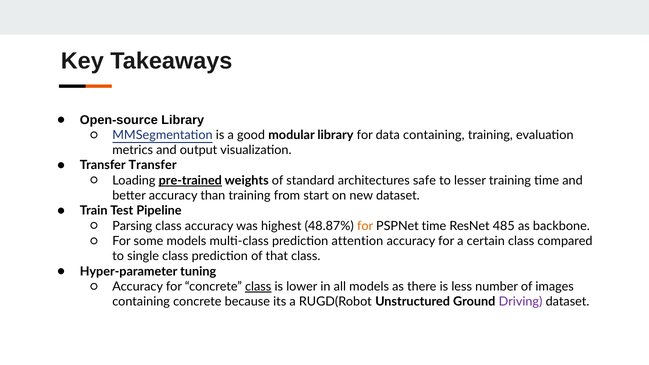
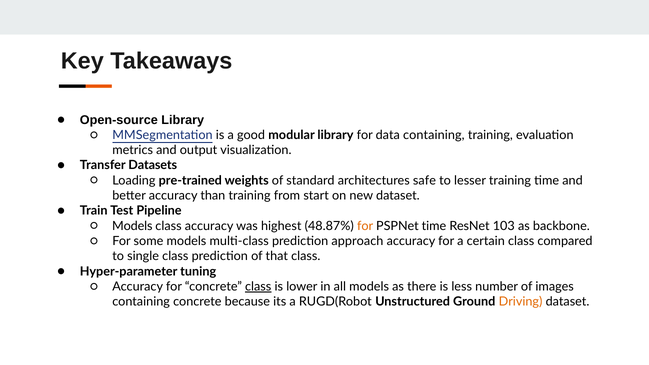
Transfer Transfer: Transfer -> Datasets
pre-trained underline: present -> none
Parsing at (132, 226): Parsing -> Models
485: 485 -> 103
attention: attention -> approach
Driving colour: purple -> orange
